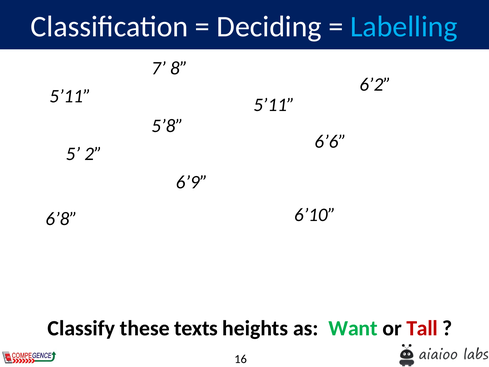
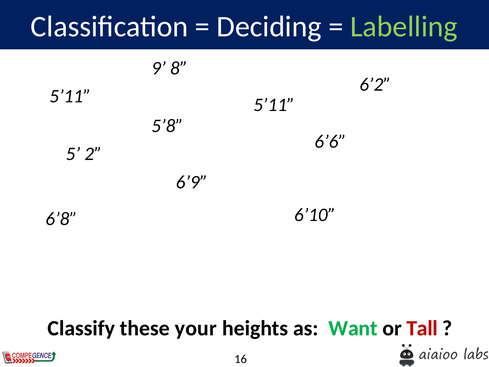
Labelling colour: light blue -> light green
7: 7 -> 9
texts: texts -> your
